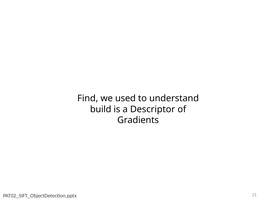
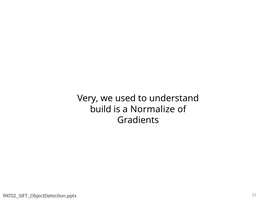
Find: Find -> Very
Descriptor: Descriptor -> Normalize
